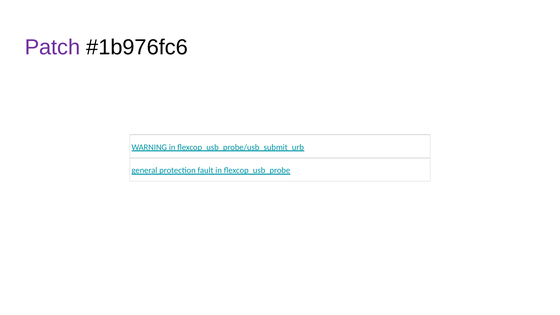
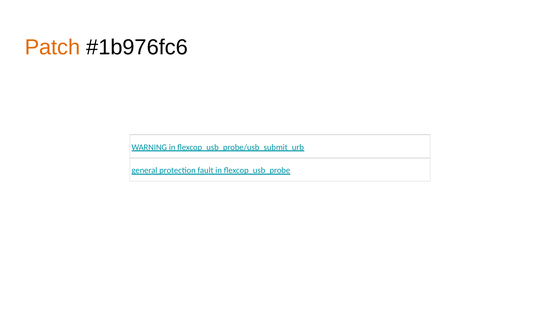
Patch colour: purple -> orange
